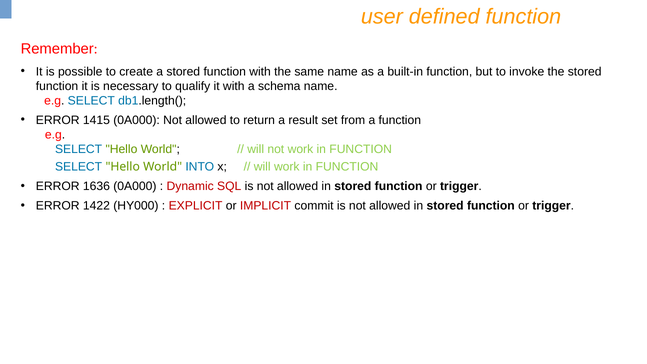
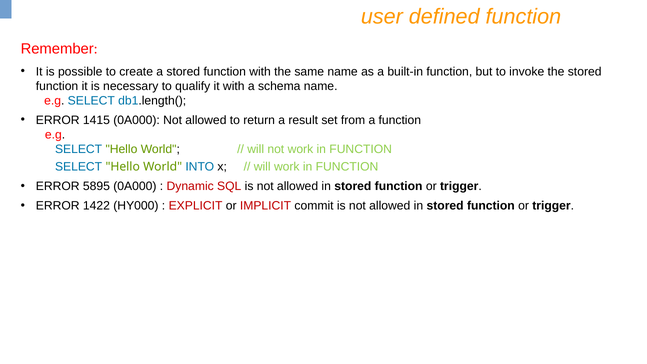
1636: 1636 -> 5895
